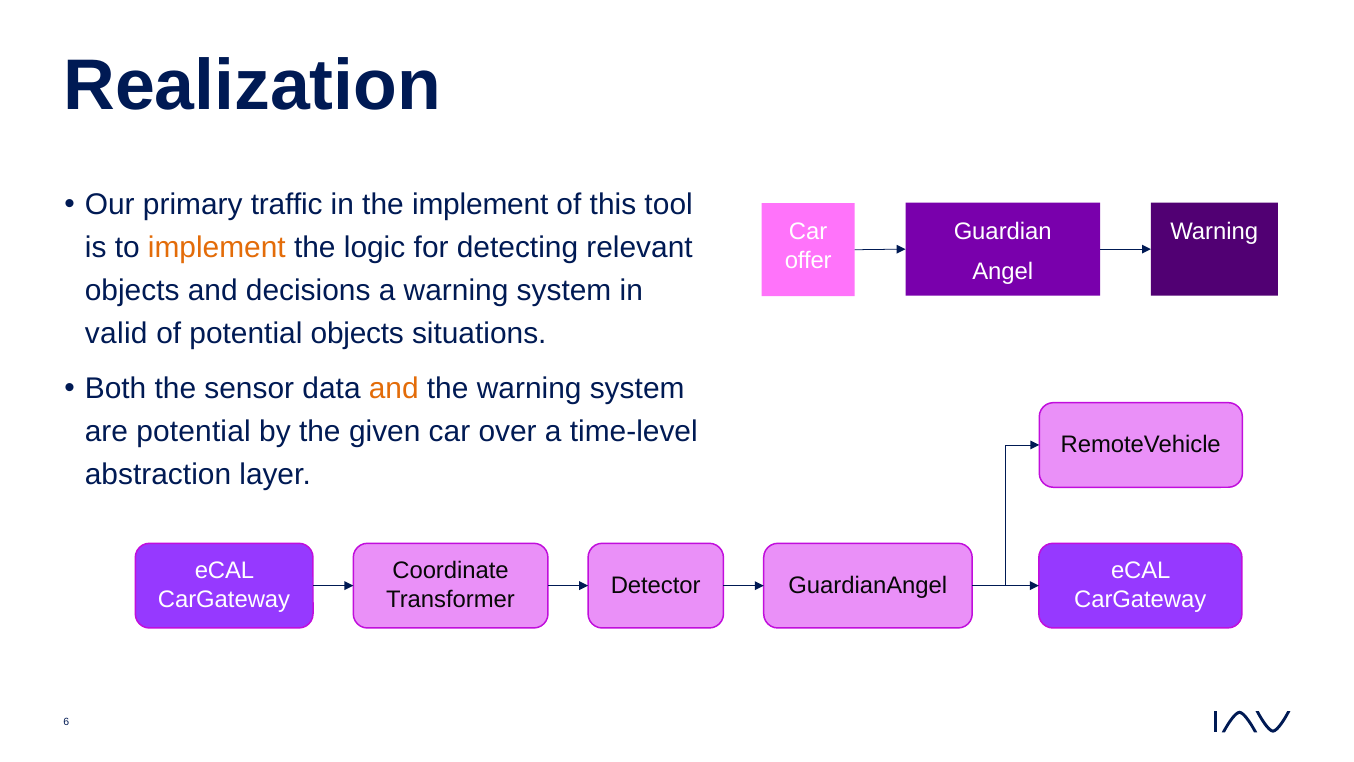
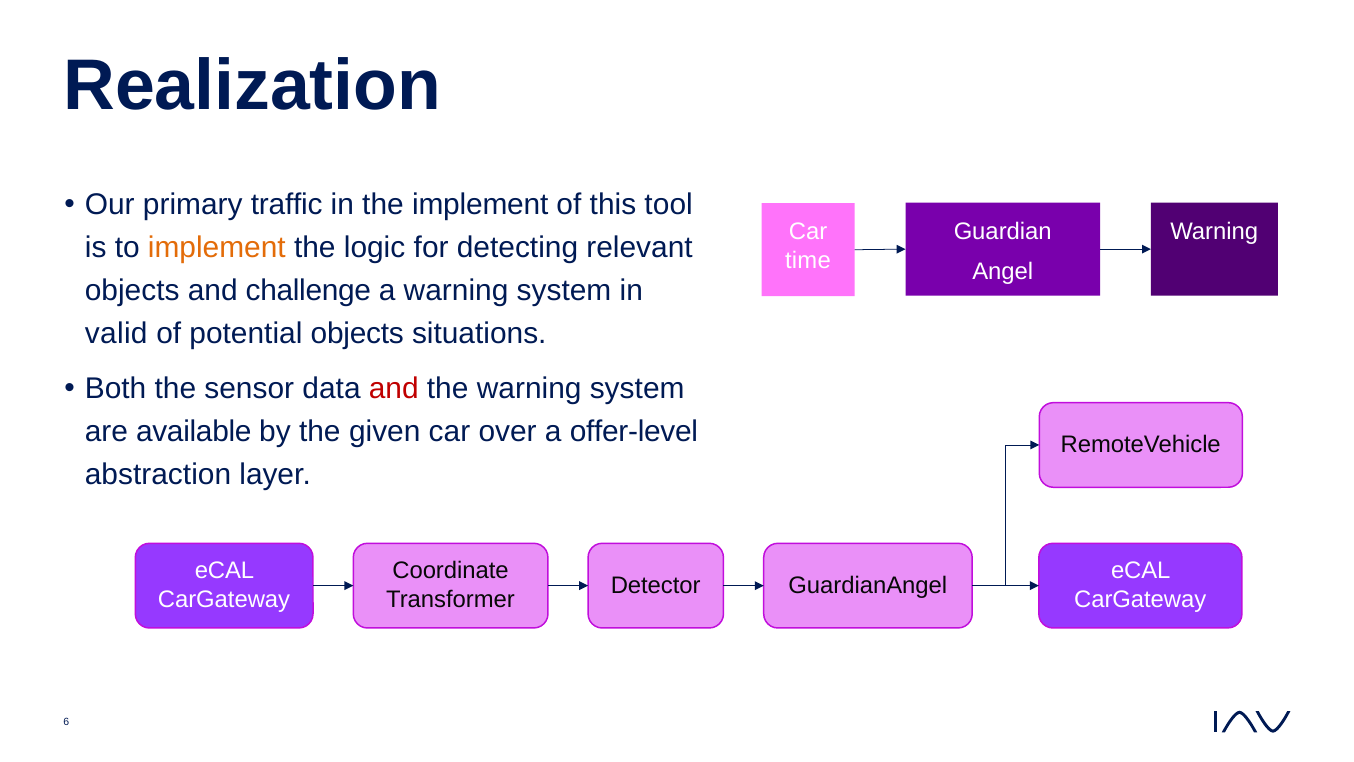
offer: offer -> time
decisions: decisions -> challenge
and at (394, 389) colour: orange -> red
are potential: potential -> available
time-level: time-level -> offer-level
